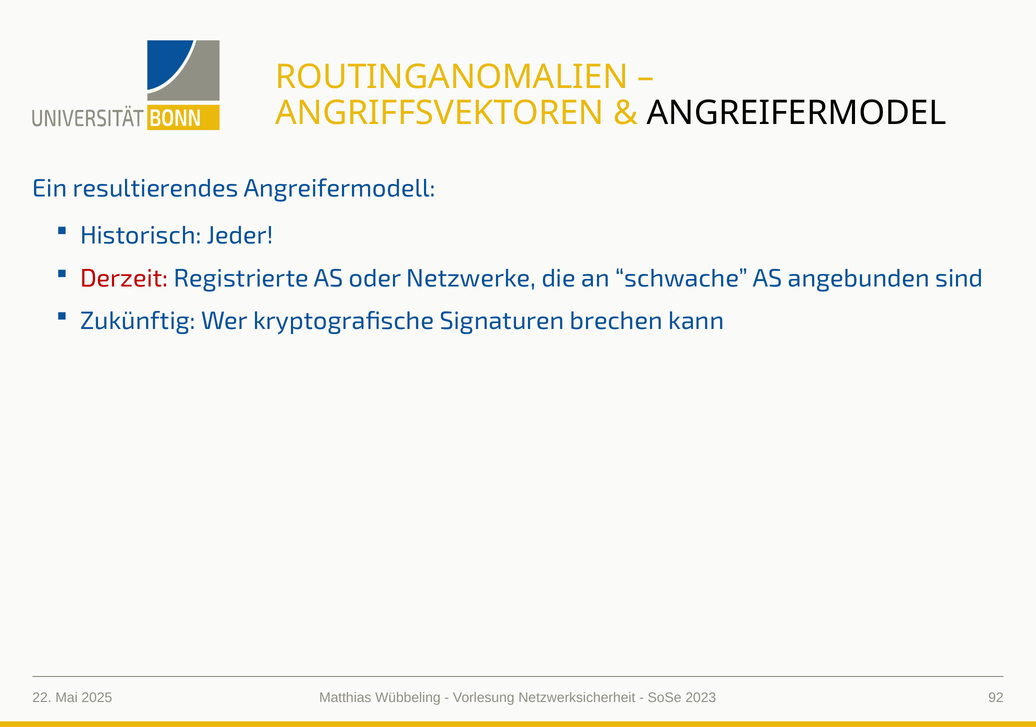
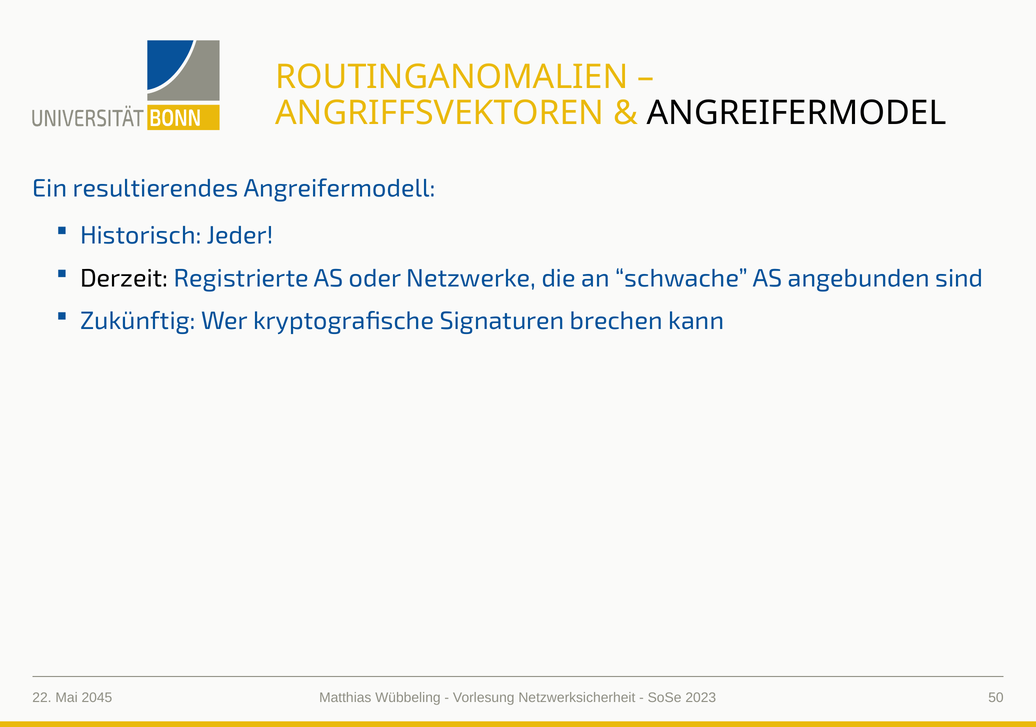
Derzeit colour: red -> black
2025: 2025 -> 2045
92: 92 -> 50
